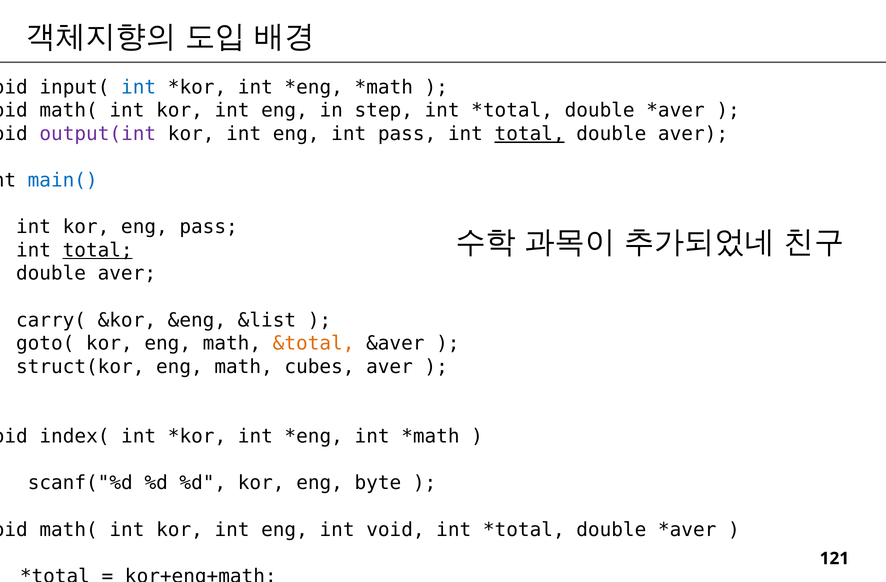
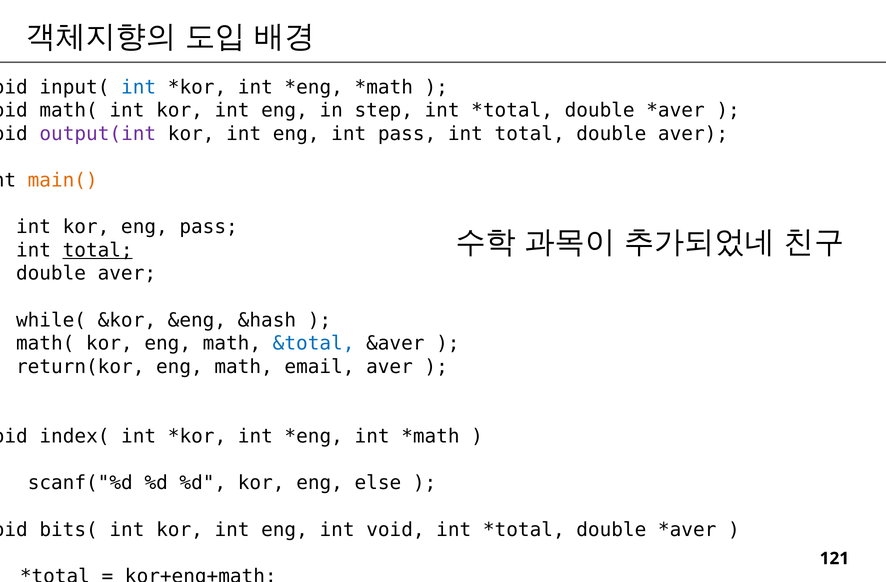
total at (530, 134) underline: present -> none
main( colour: blue -> orange
carry(: carry( -> while(
&list: &list -> &hash
goto( at (45, 343): goto( -> math(
&total colour: orange -> blue
struct(kor: struct(kor -> return(kor
cubes: cubes -> email
byte: byte -> else
math( at (69, 530): math( -> bits(
